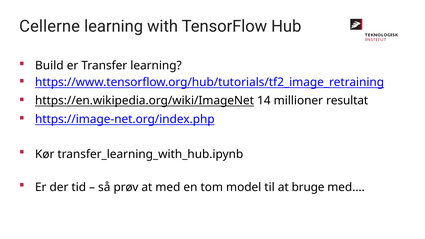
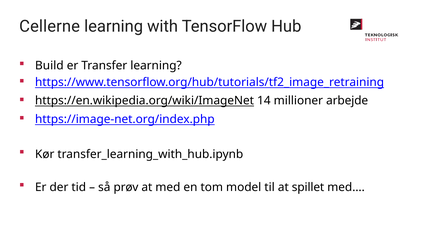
resultat: resultat -> arbejde
bruge: bruge -> spillet
